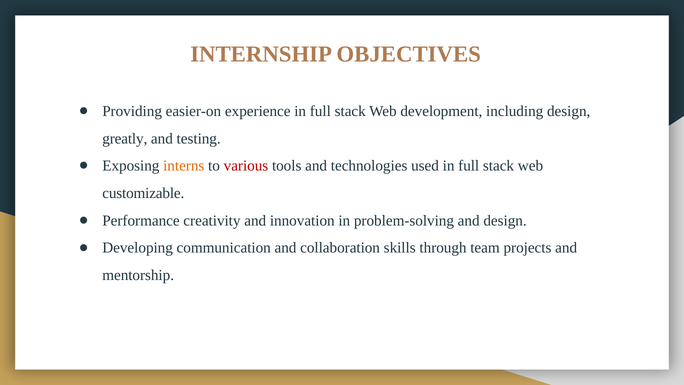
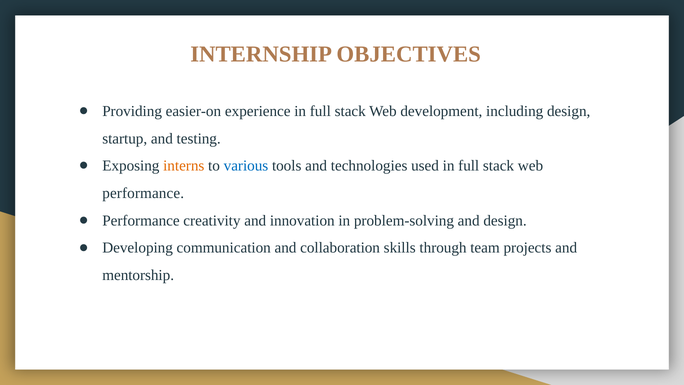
greatly: greatly -> startup
various colour: red -> blue
customizable at (143, 193): customizable -> performance
